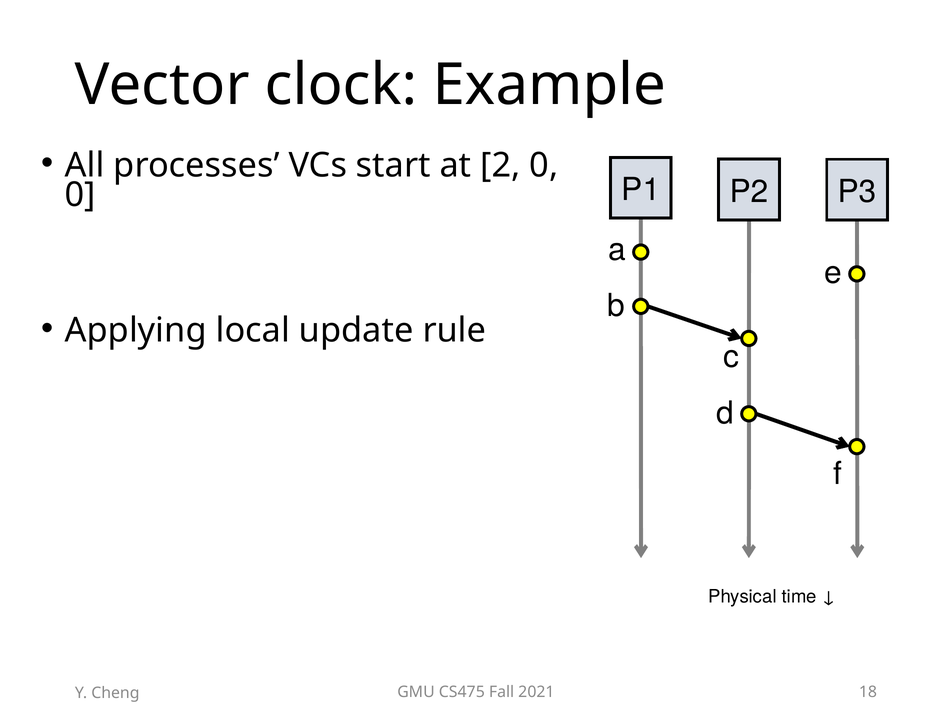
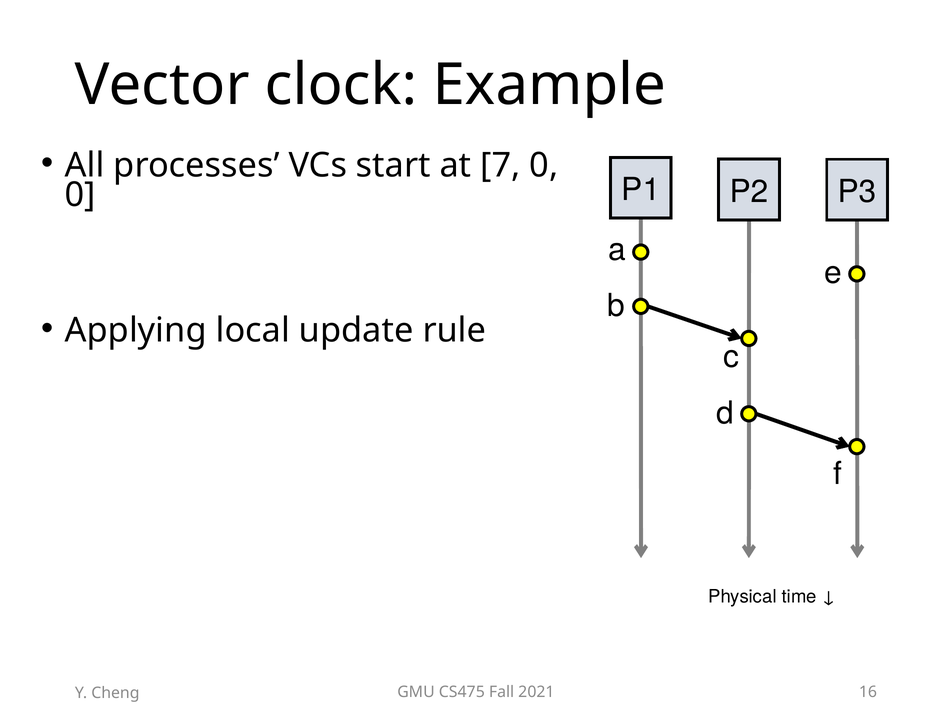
2: 2 -> 7
18: 18 -> 16
